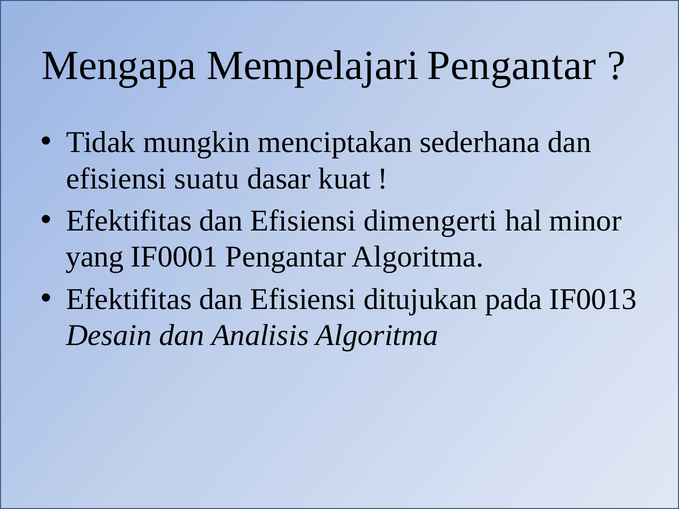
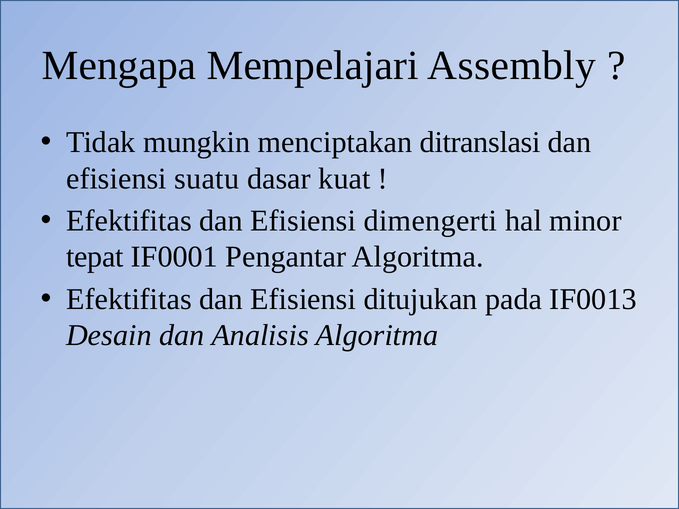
Mempelajari Pengantar: Pengantar -> Assembly
sederhana: sederhana -> ditranslasi
yang: yang -> tepat
